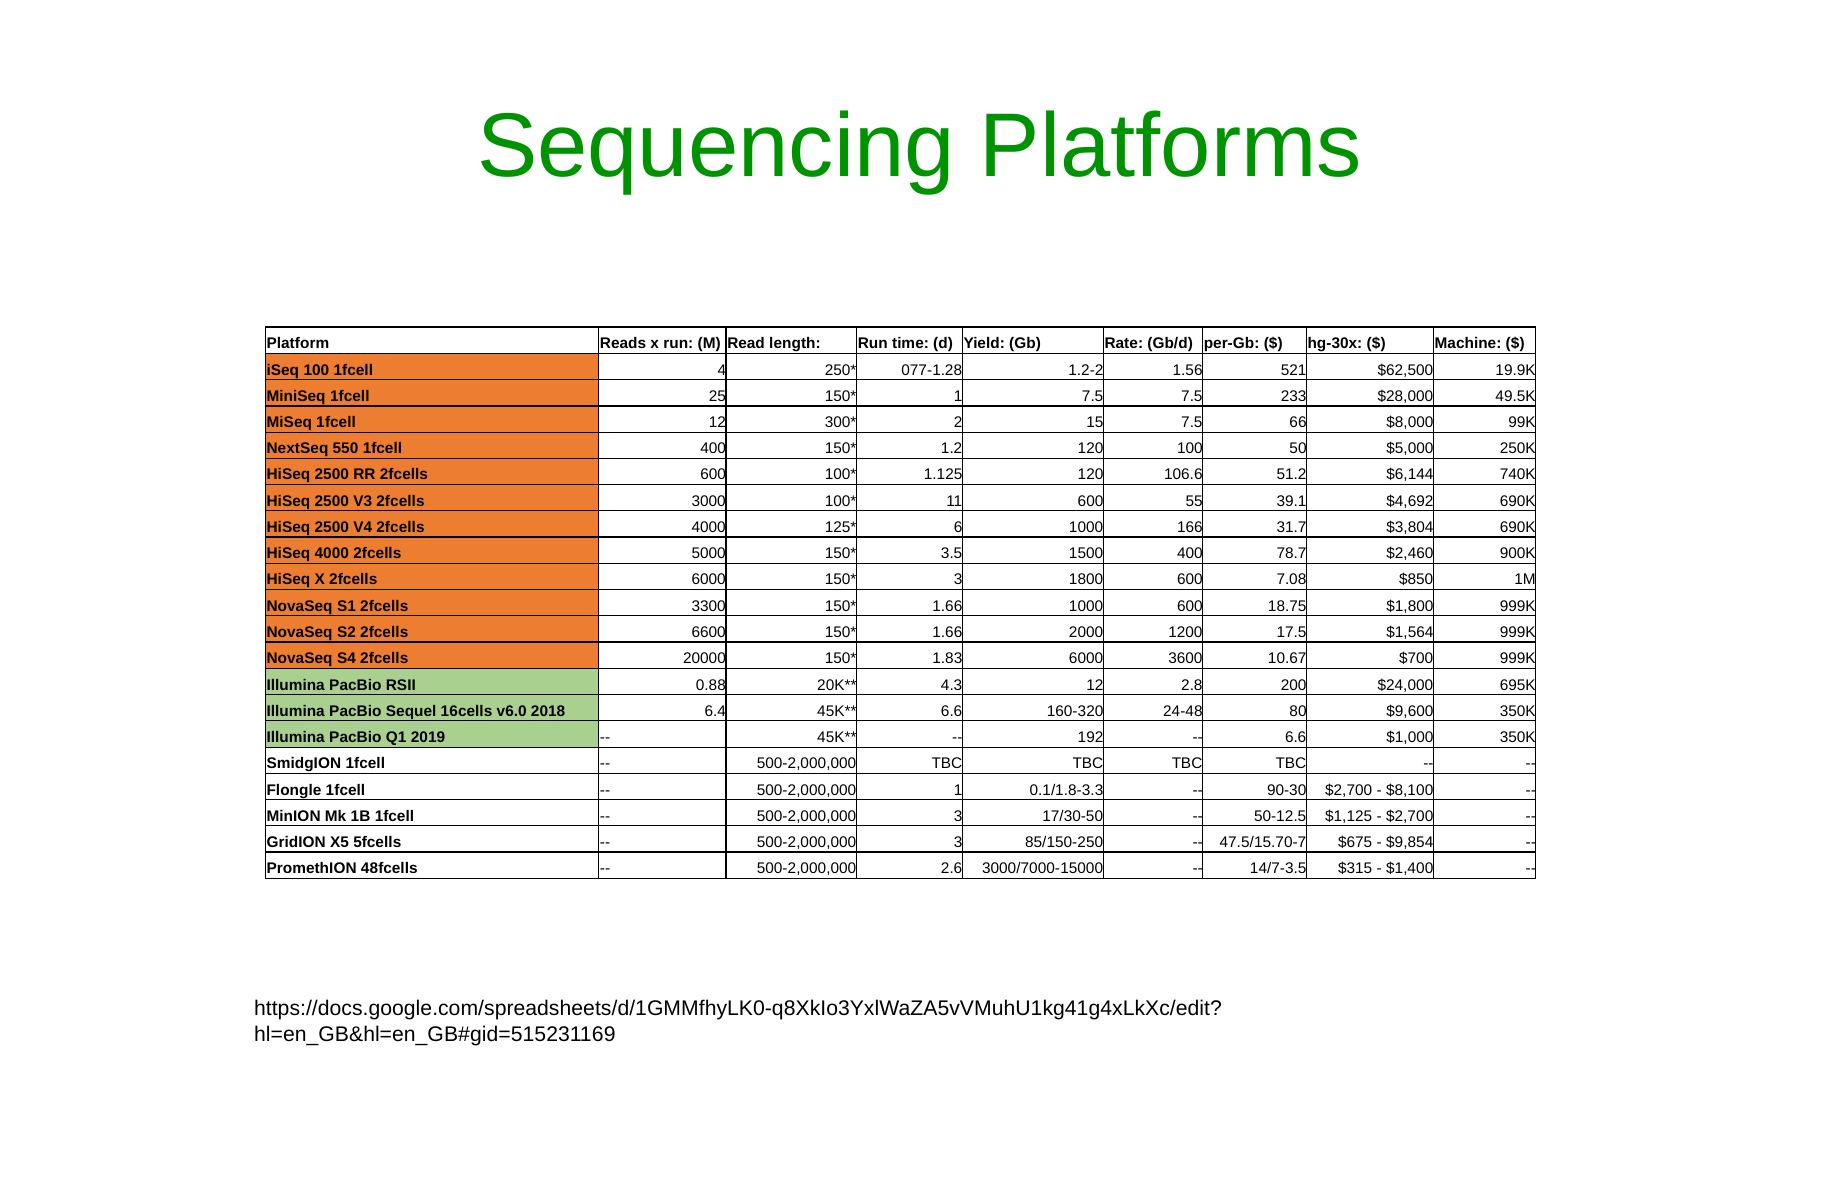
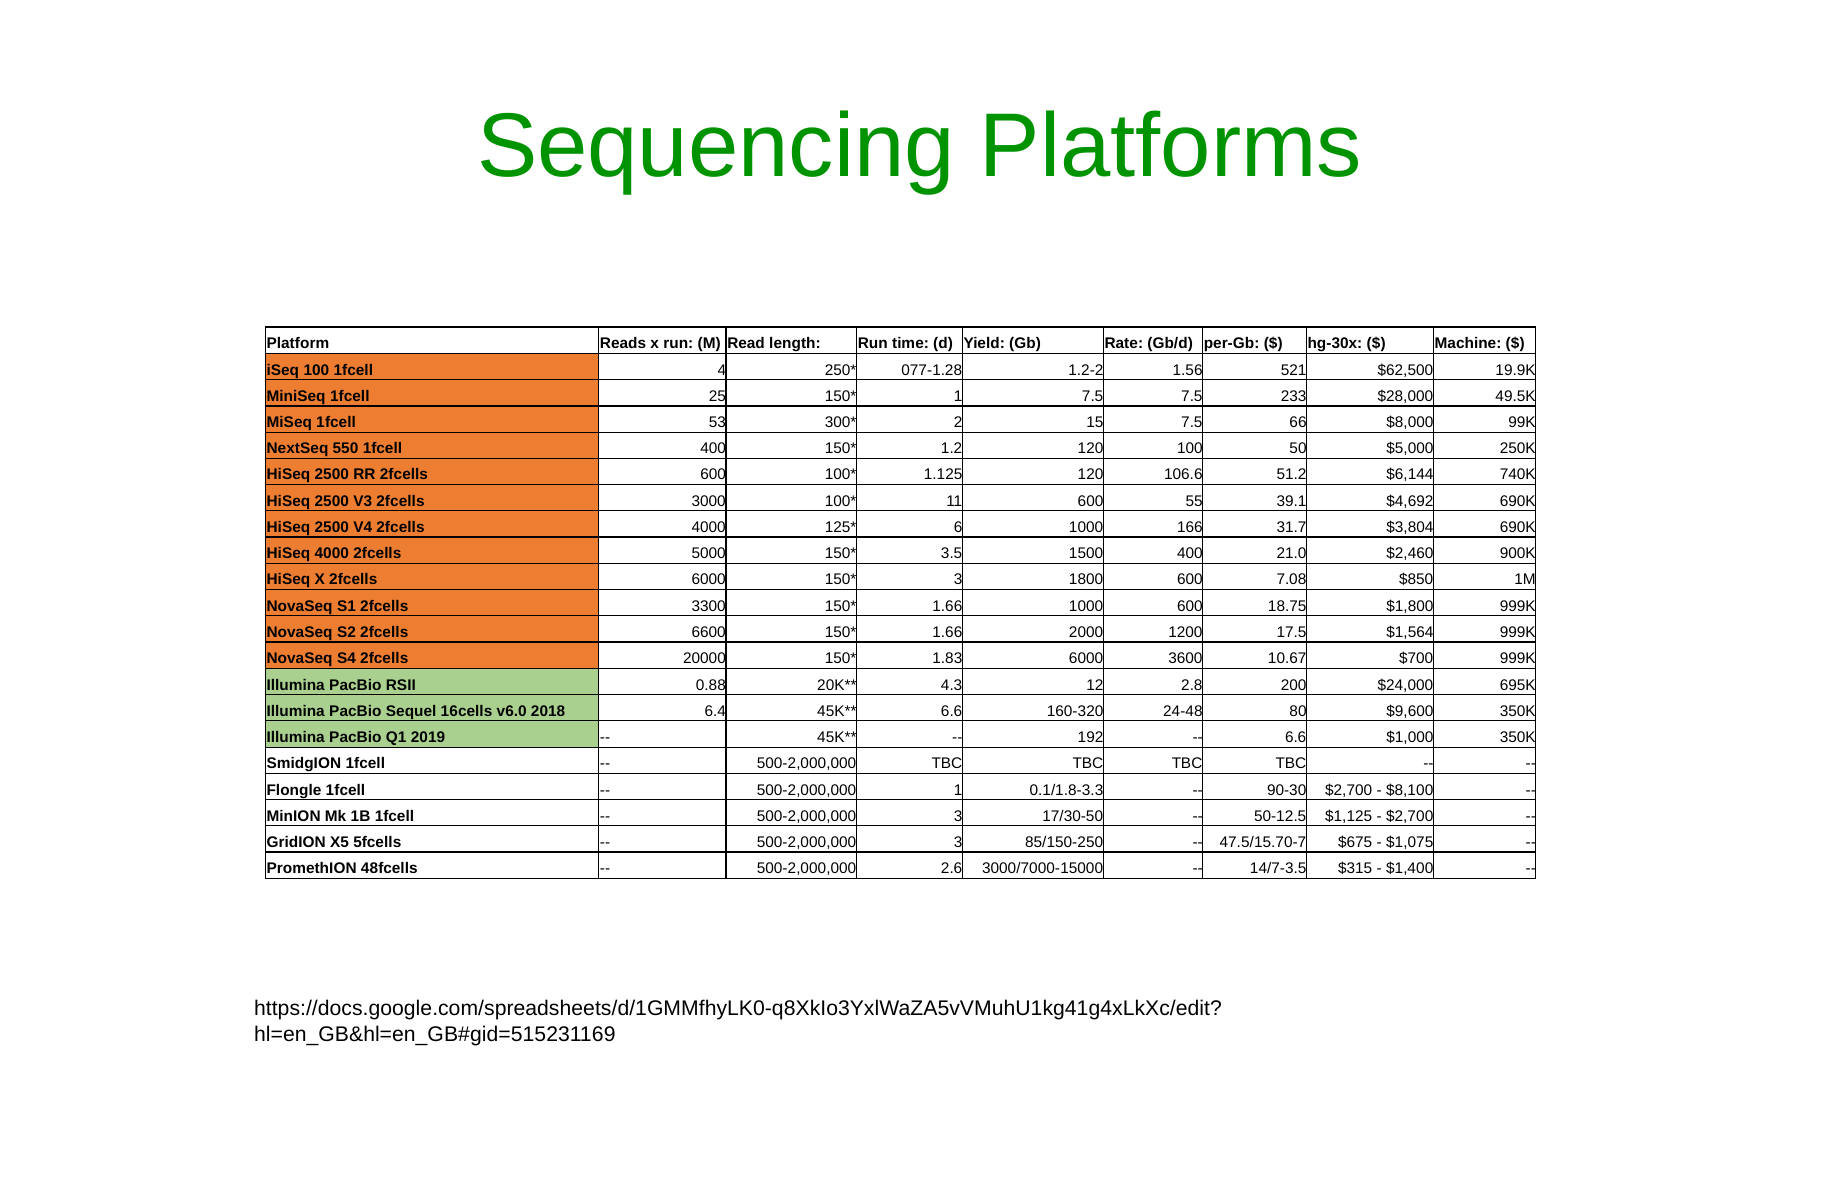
1fcell 12: 12 -> 53
78.7: 78.7 -> 21.0
$9,854: $9,854 -> $1,075
